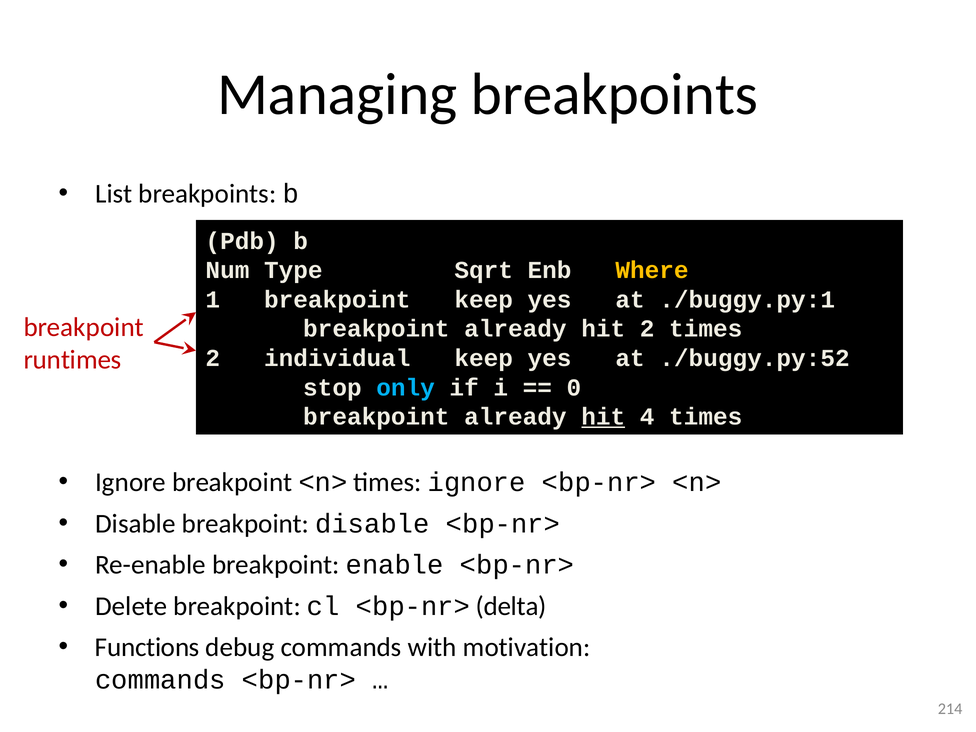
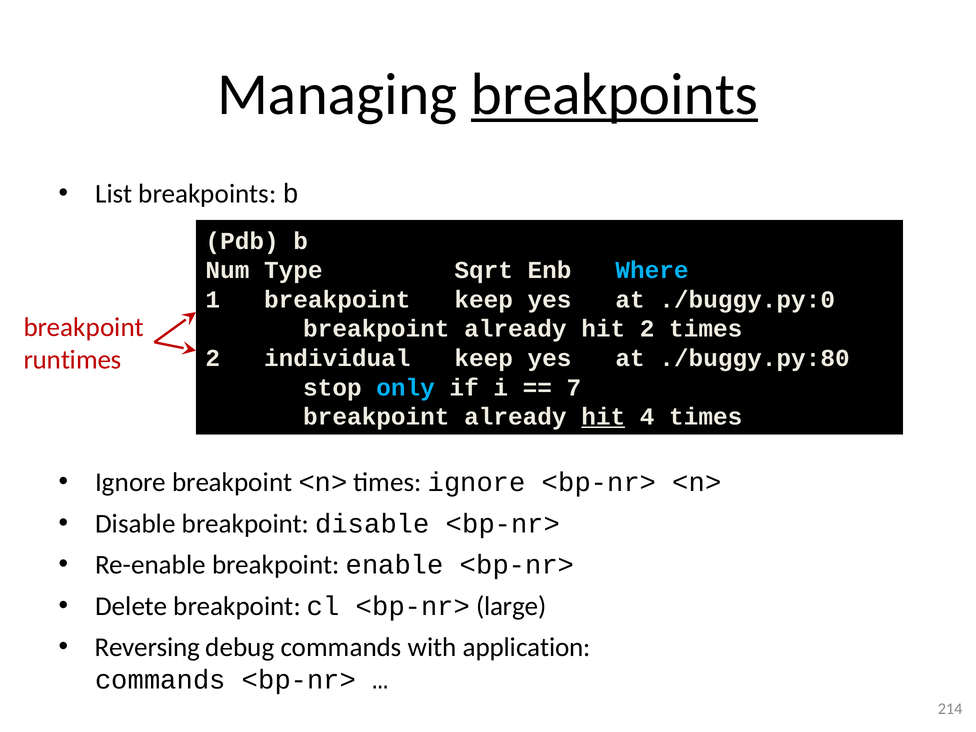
breakpoints at (615, 94) underline: none -> present
Where colour: yellow -> light blue
./buggy.py:1: ./buggy.py:1 -> ./buggy.py:0
./buggy.py:52: ./buggy.py:52 -> ./buggy.py:80
0: 0 -> 7
delta: delta -> large
Functions: Functions -> Reversing
motivation: motivation -> application
